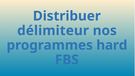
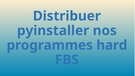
délimiteur: délimiteur -> pyinstaller
